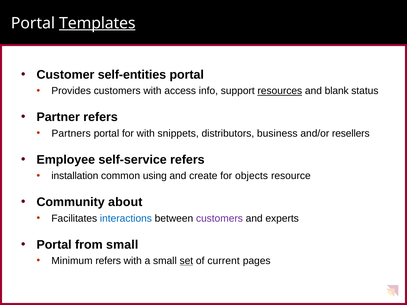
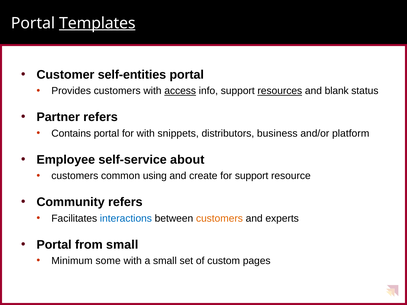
access underline: none -> present
Partners: Partners -> Contains
resellers: resellers -> platform
self-service refers: refers -> about
installation at (75, 176): installation -> customers
for objects: objects -> support
Community about: about -> refers
customers at (219, 219) colour: purple -> orange
Minimum refers: refers -> some
set underline: present -> none
current: current -> custom
